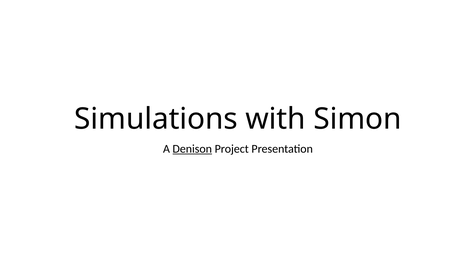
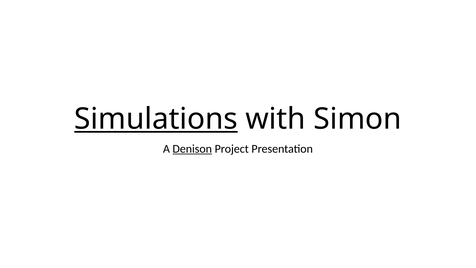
Simulations underline: none -> present
